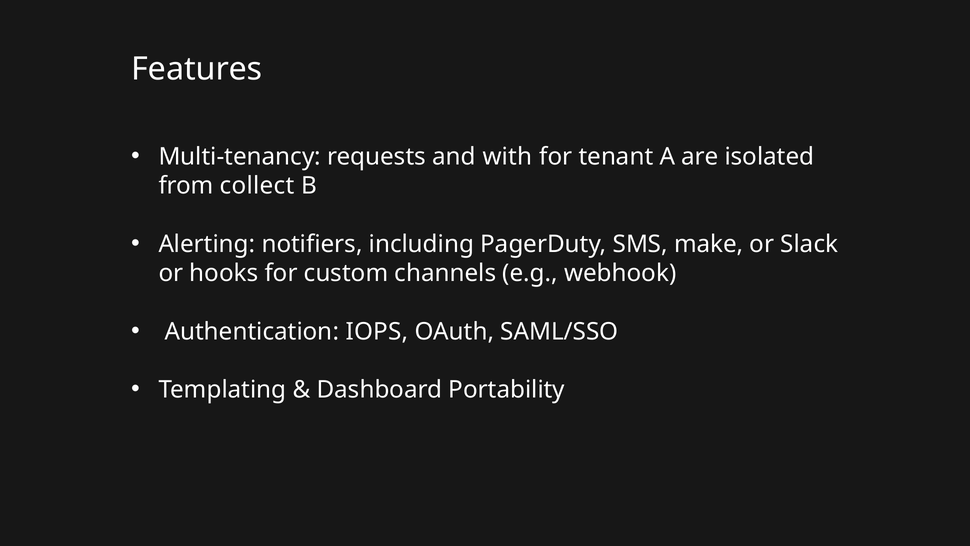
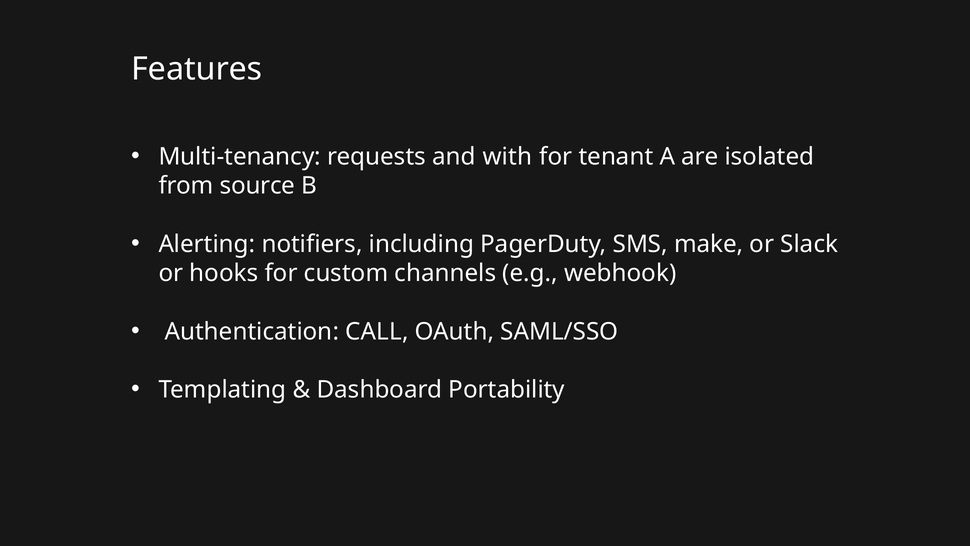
collect: collect -> source
IOPS: IOPS -> CALL
